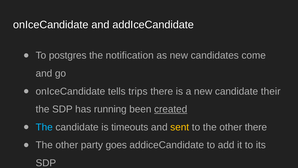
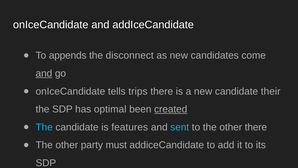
postgres: postgres -> appends
notification: notification -> disconnect
and at (44, 73) underline: none -> present
running: running -> optimal
timeouts: timeouts -> features
sent colour: yellow -> light blue
goes: goes -> must
